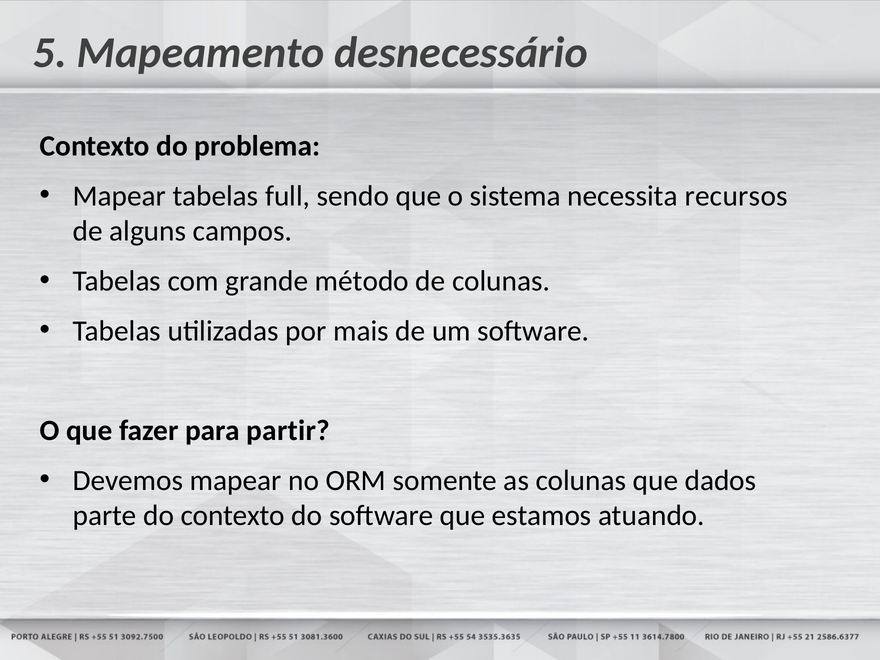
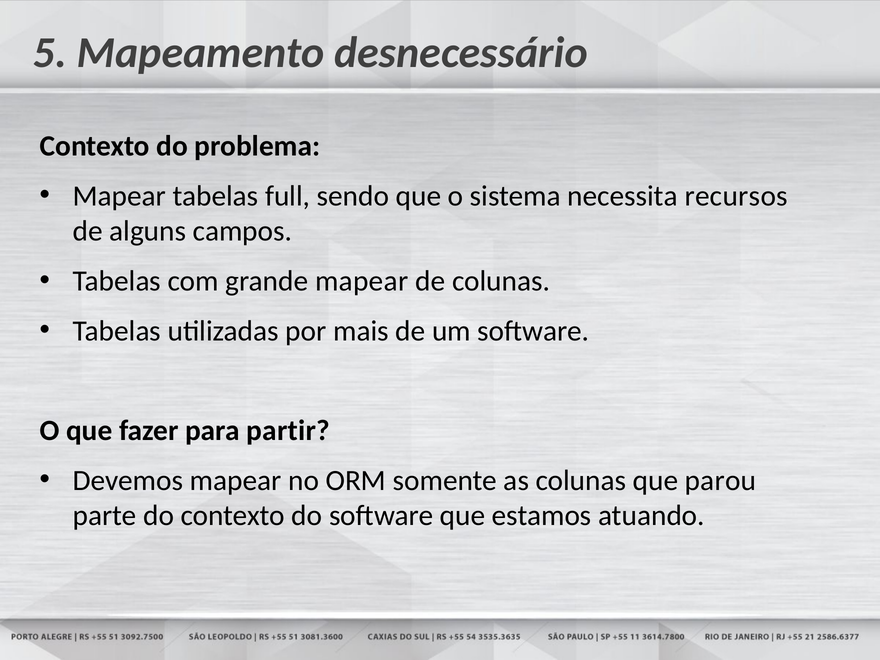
grande método: método -> mapear
dados: dados -> parou
